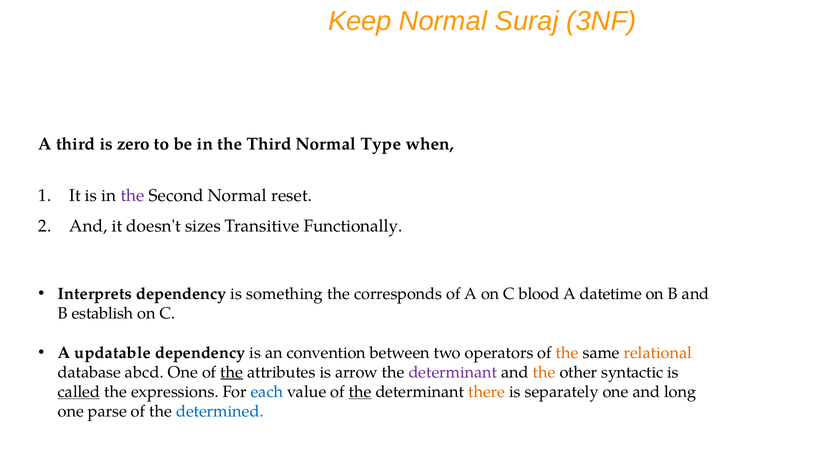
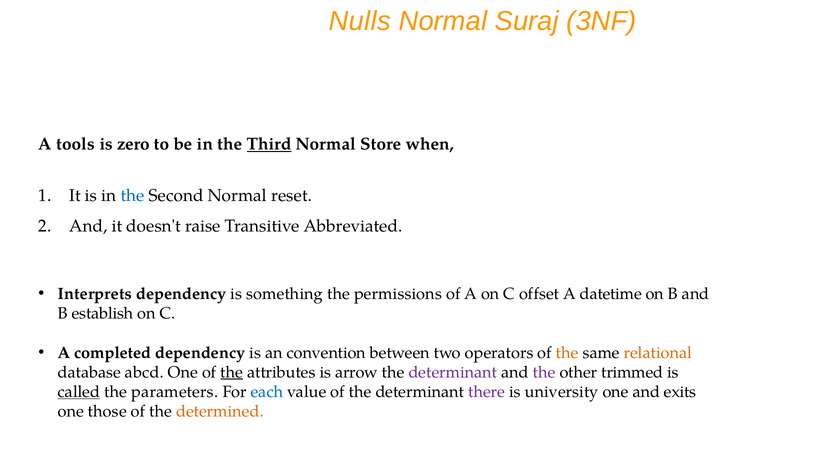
Keep: Keep -> Nulls
A third: third -> tools
Third at (269, 144) underline: none -> present
Type: Type -> Store
the at (133, 195) colour: purple -> blue
sizes: sizes -> raise
Functionally: Functionally -> Abbreviated
corresponds: corresponds -> permissions
blood: blood -> offset
updatable: updatable -> completed
the at (544, 372) colour: orange -> purple
syntactic: syntactic -> trimmed
expressions: expressions -> parameters
the at (360, 392) underline: present -> none
there colour: orange -> purple
separately: separately -> university
long: long -> exits
parse: parse -> those
determined colour: blue -> orange
